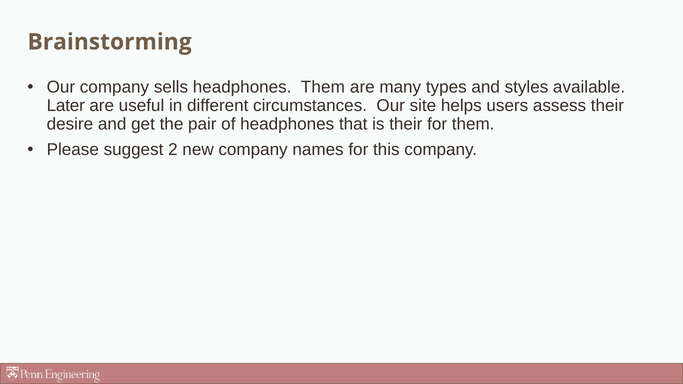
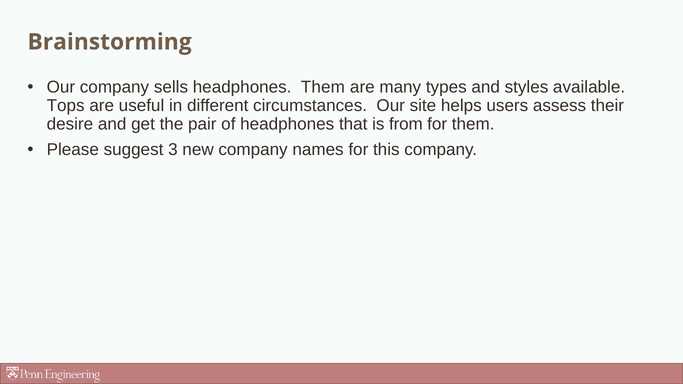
Later: Later -> Tops
is their: their -> from
2: 2 -> 3
